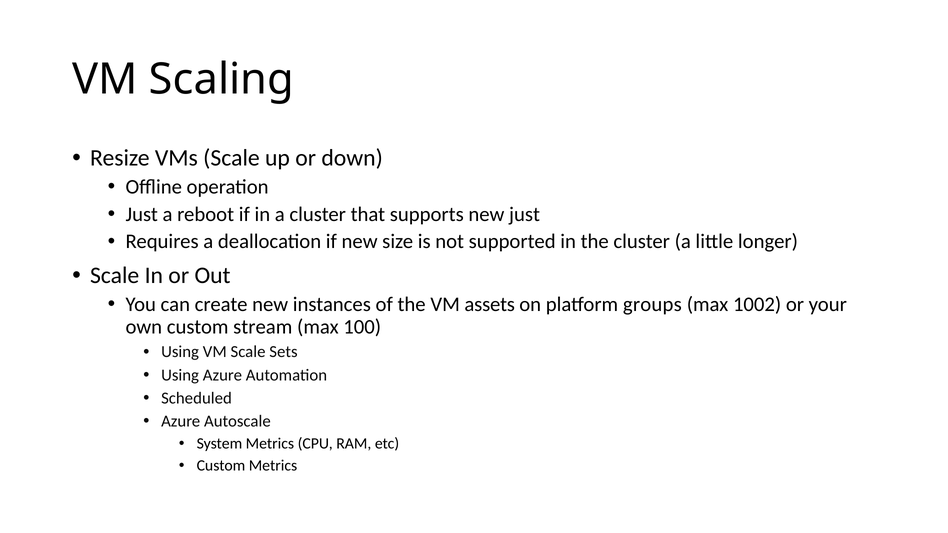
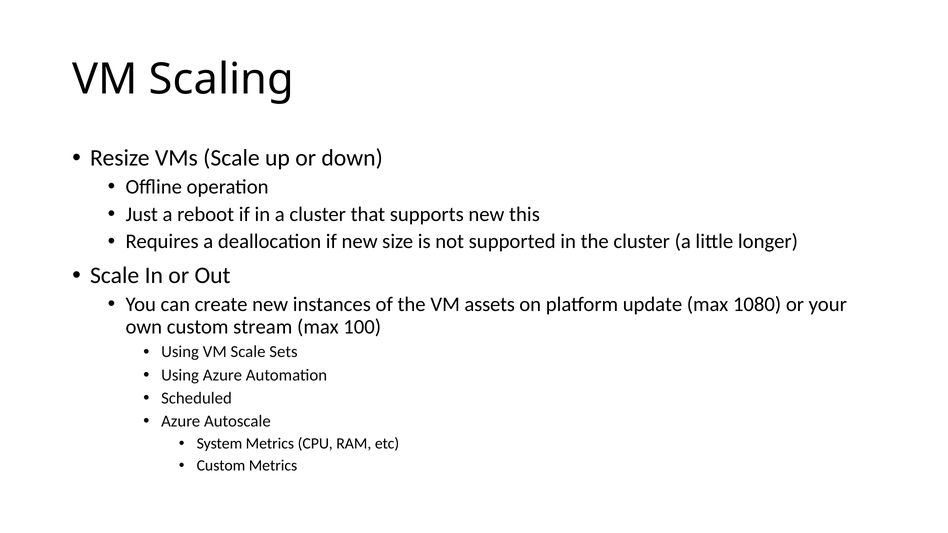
new just: just -> this
groups: groups -> update
1002: 1002 -> 1080
